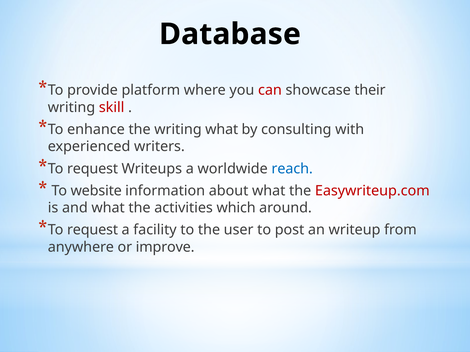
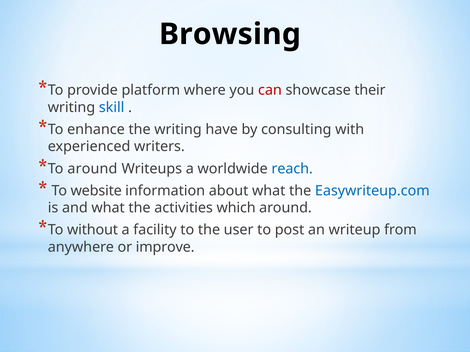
Database: Database -> Browsing
skill colour: red -> blue
writing what: what -> have
request at (93, 169): request -> around
Easywriteup.com colour: red -> blue
request at (93, 230): request -> without
